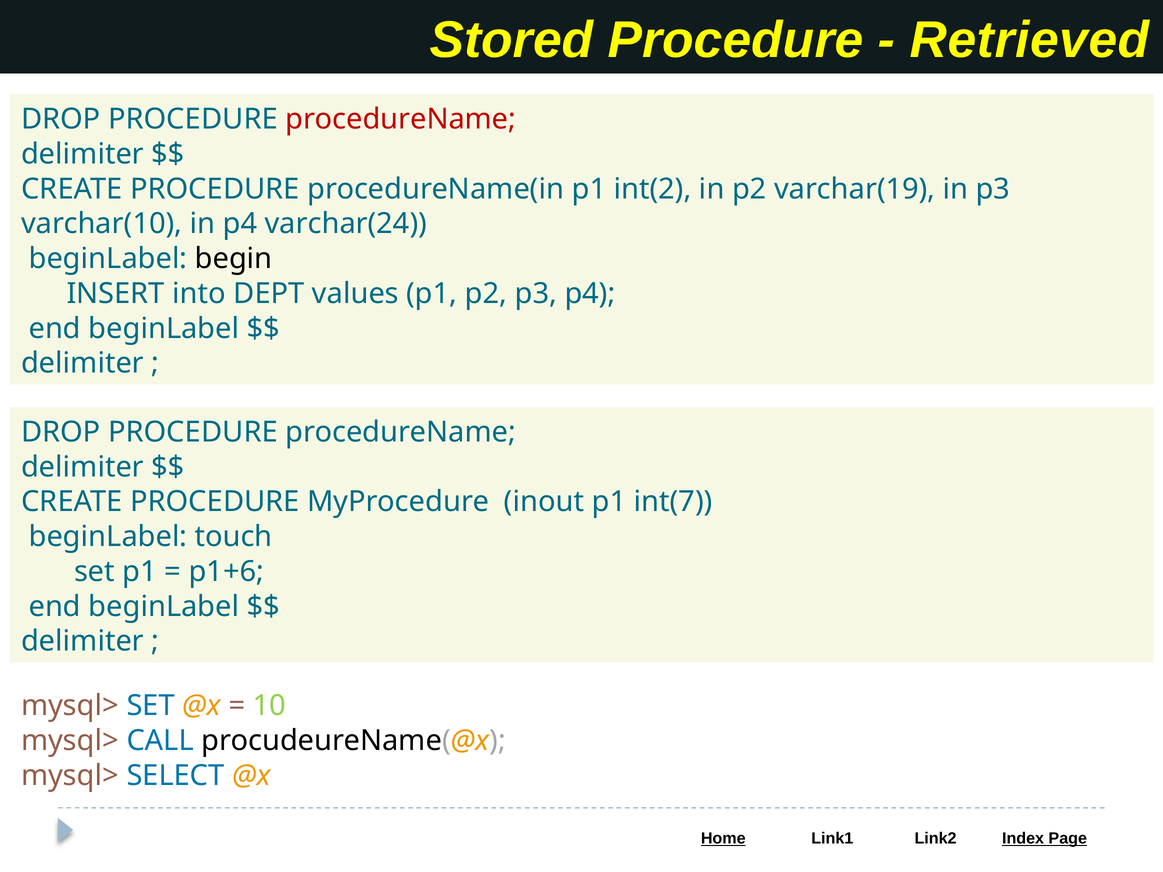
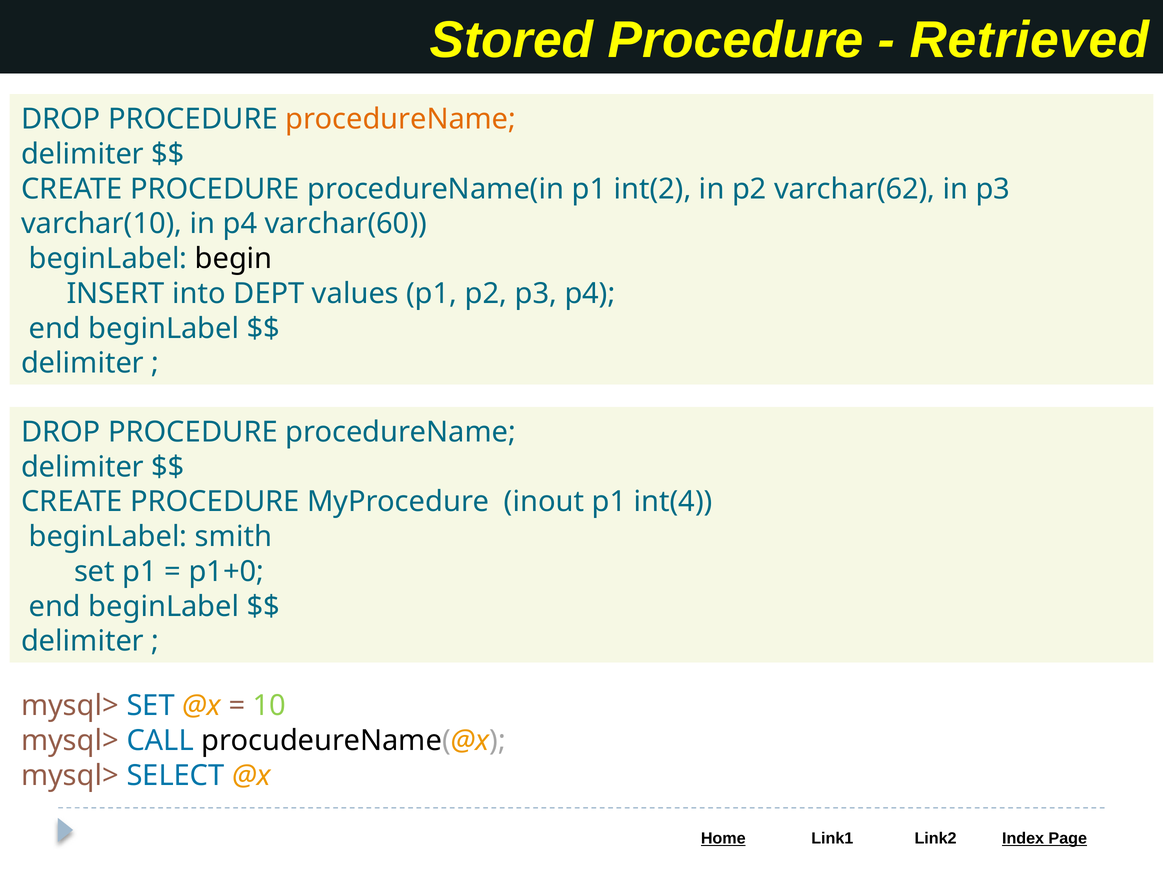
procedureName at (401, 119) colour: red -> orange
varchar(19: varchar(19 -> varchar(62
varchar(24: varchar(24 -> varchar(60
int(7: int(7 -> int(4
touch: touch -> smith
p1+6: p1+6 -> p1+0
